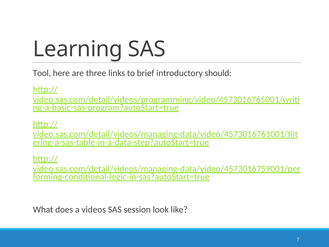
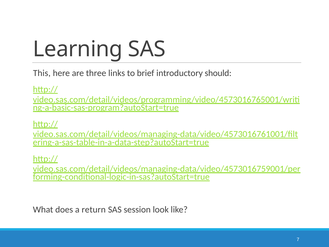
Tool: Tool -> This
videos: videos -> return
